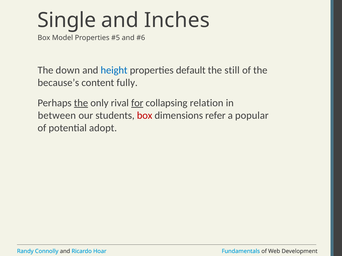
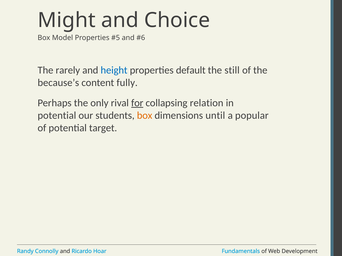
Single: Single -> Might
Inches: Inches -> Choice
down: down -> rarely
the at (81, 103) underline: present -> none
between at (57, 116): between -> potential
box at (145, 116) colour: red -> orange
refer: refer -> until
adopt: adopt -> target
